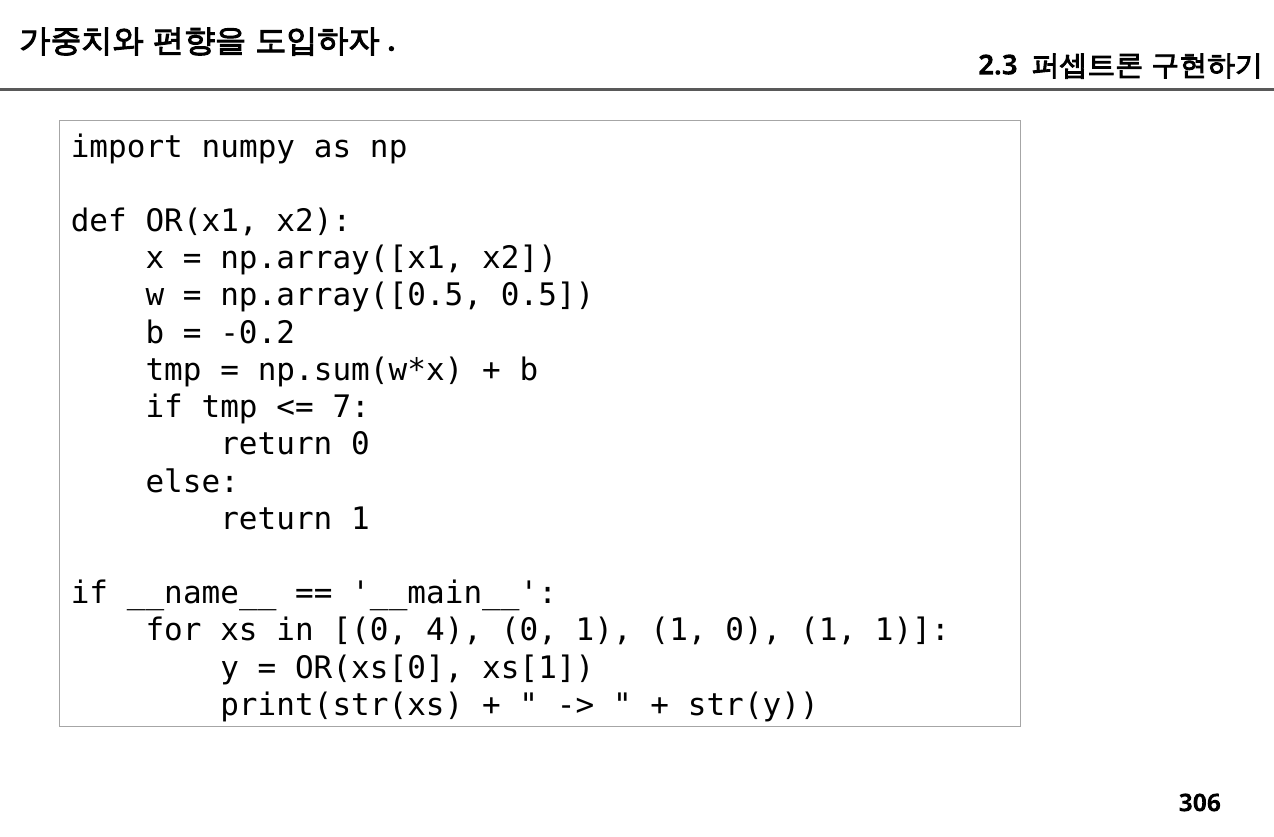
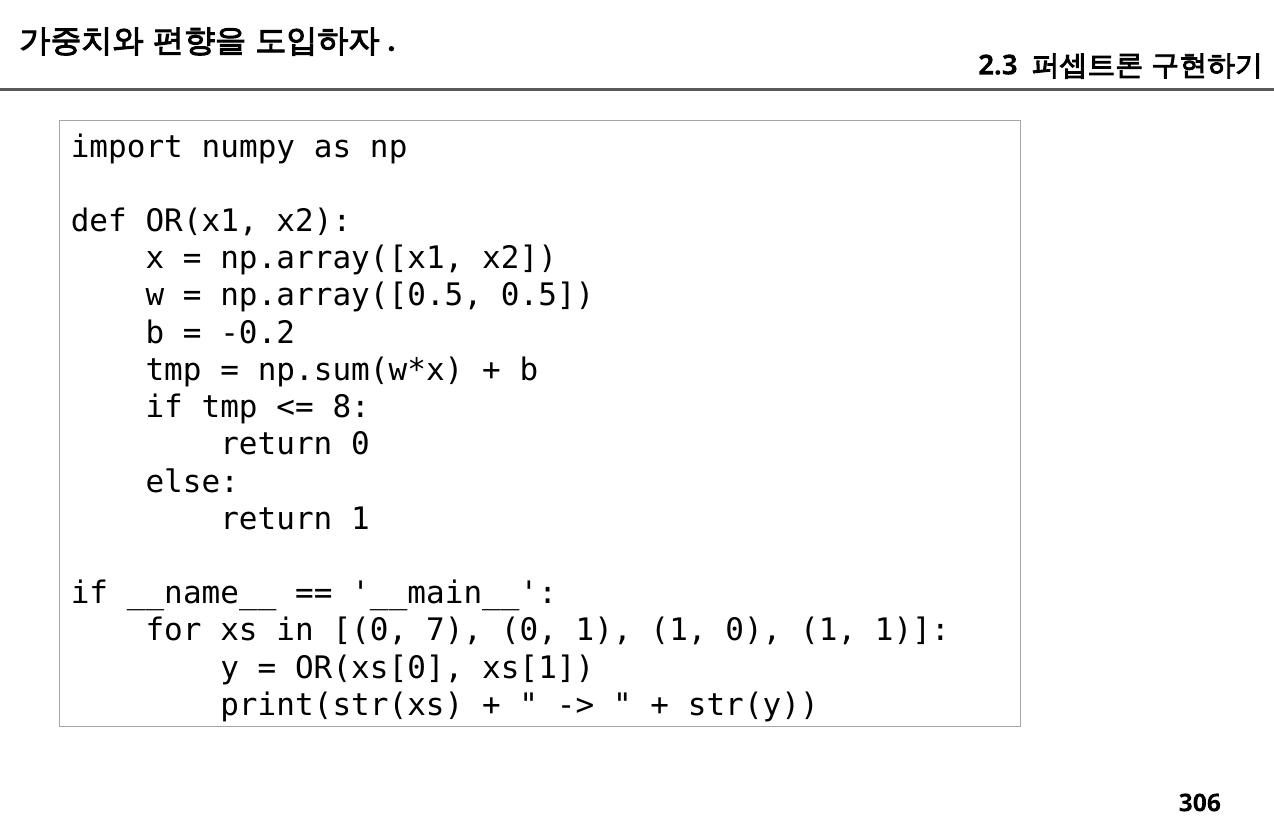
7: 7 -> 8
4: 4 -> 7
